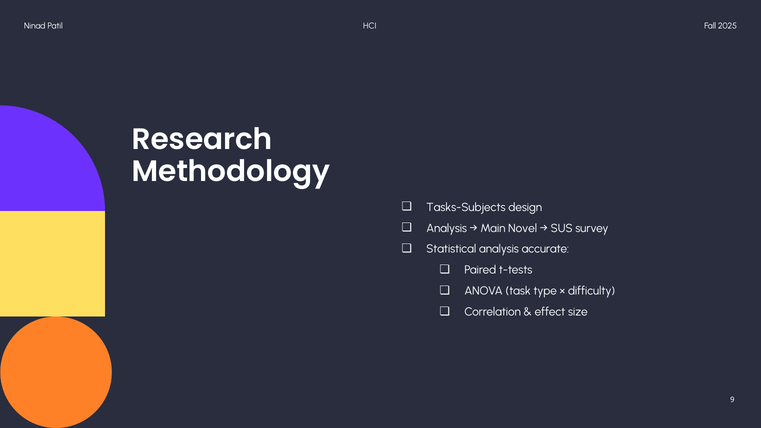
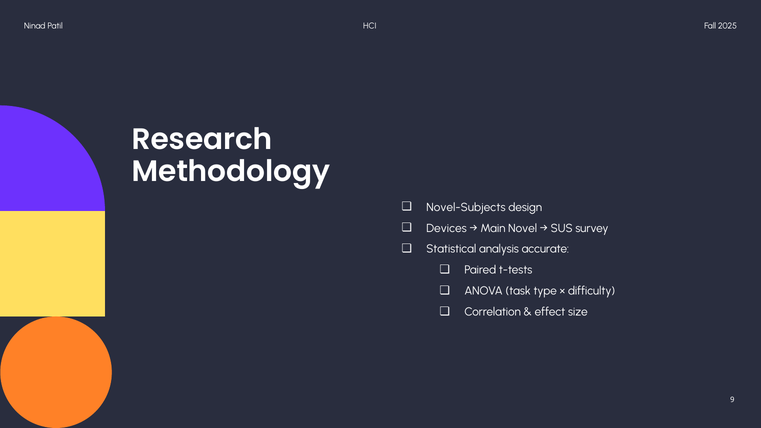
Tasks-Subjects: Tasks-Subjects -> Novel-Subjects
Analysis at (447, 228): Analysis -> Devices
